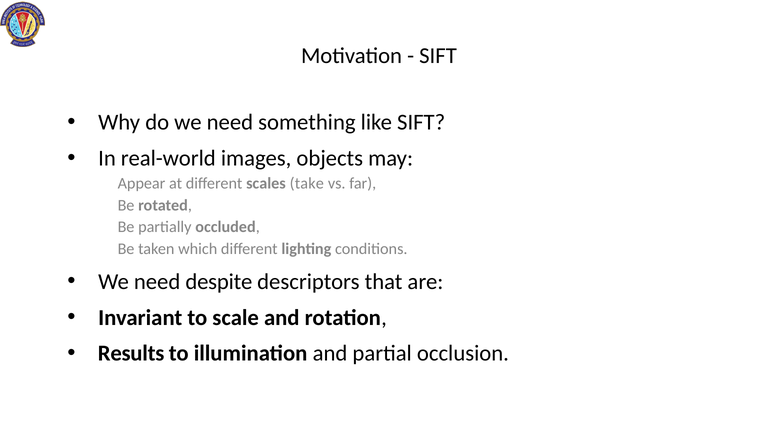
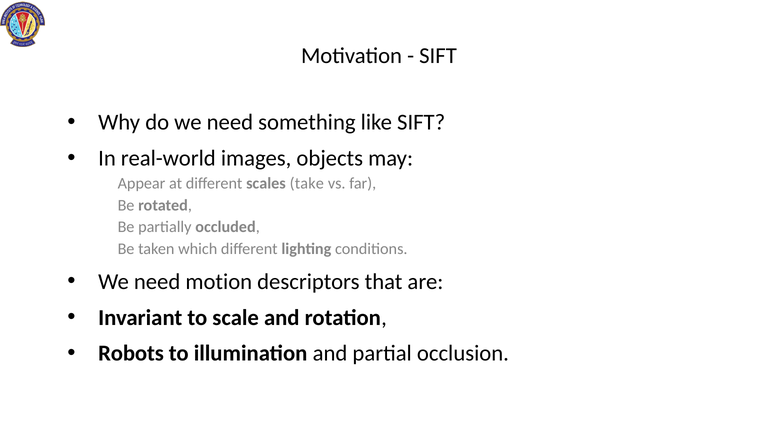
despite: despite -> motion
Results: Results -> Robots
